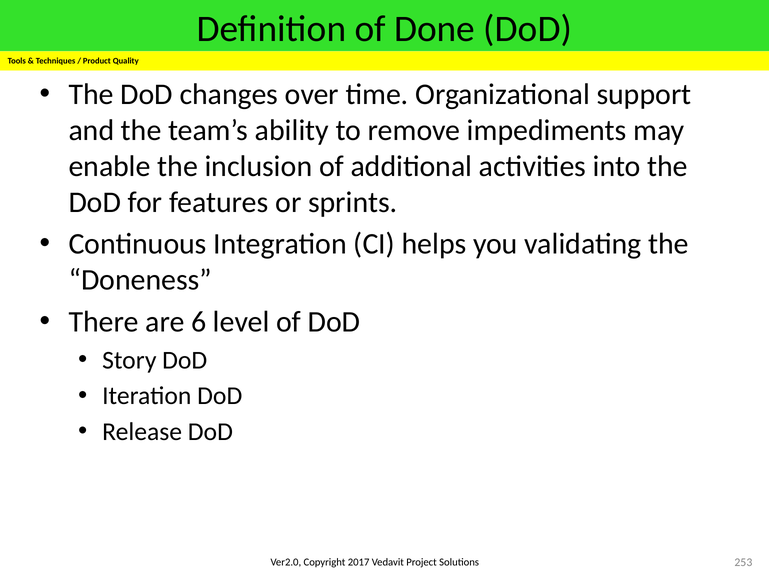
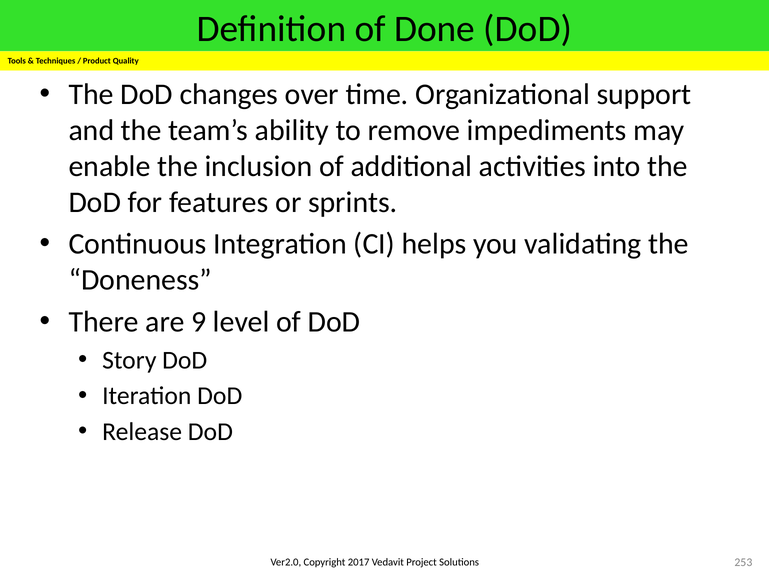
6: 6 -> 9
